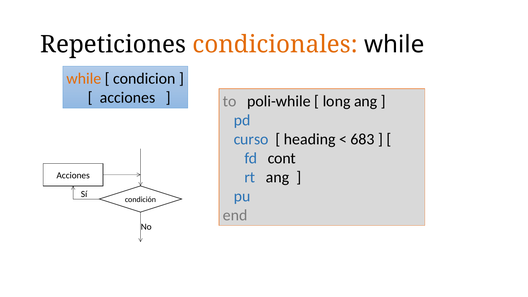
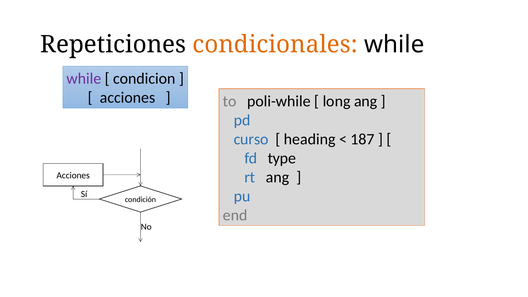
while at (84, 79) colour: orange -> purple
683: 683 -> 187
cont: cont -> type
